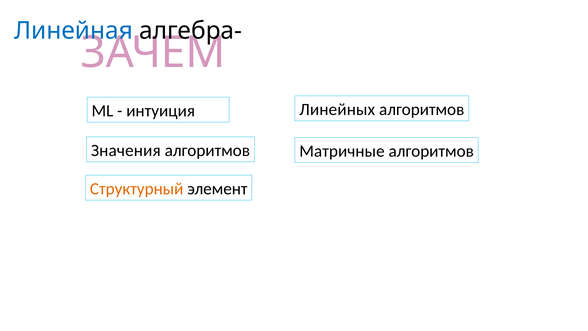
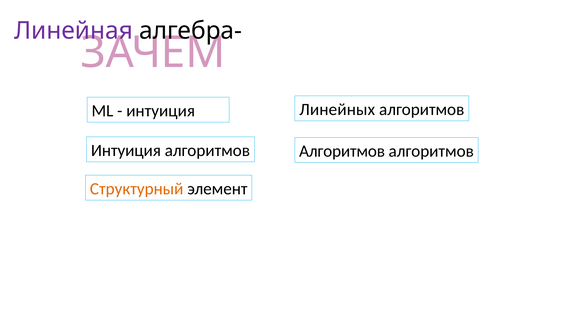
Линейная colour: blue -> purple
Значения at (126, 150): Значения -> Интуиция
Матричные at (342, 151): Матричные -> Алгоритмов
